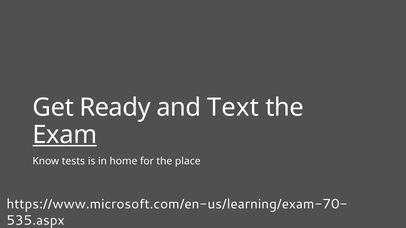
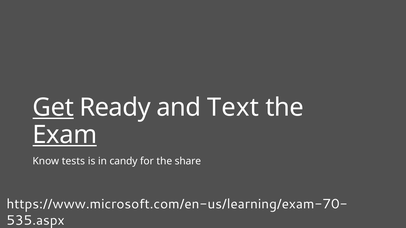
Get underline: none -> present
home: home -> candy
place: place -> share
